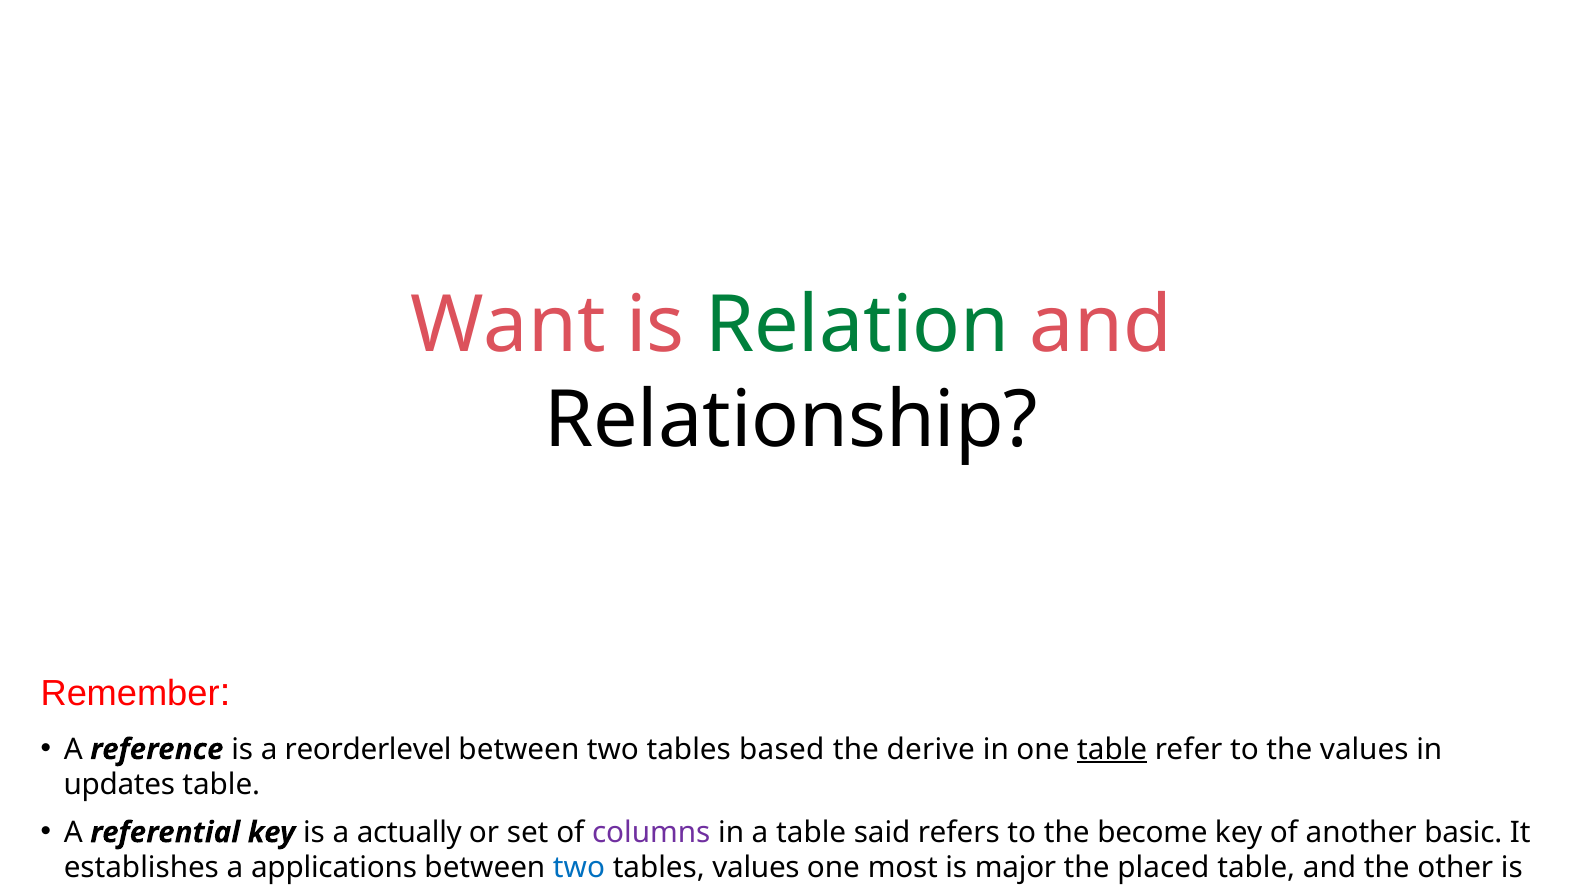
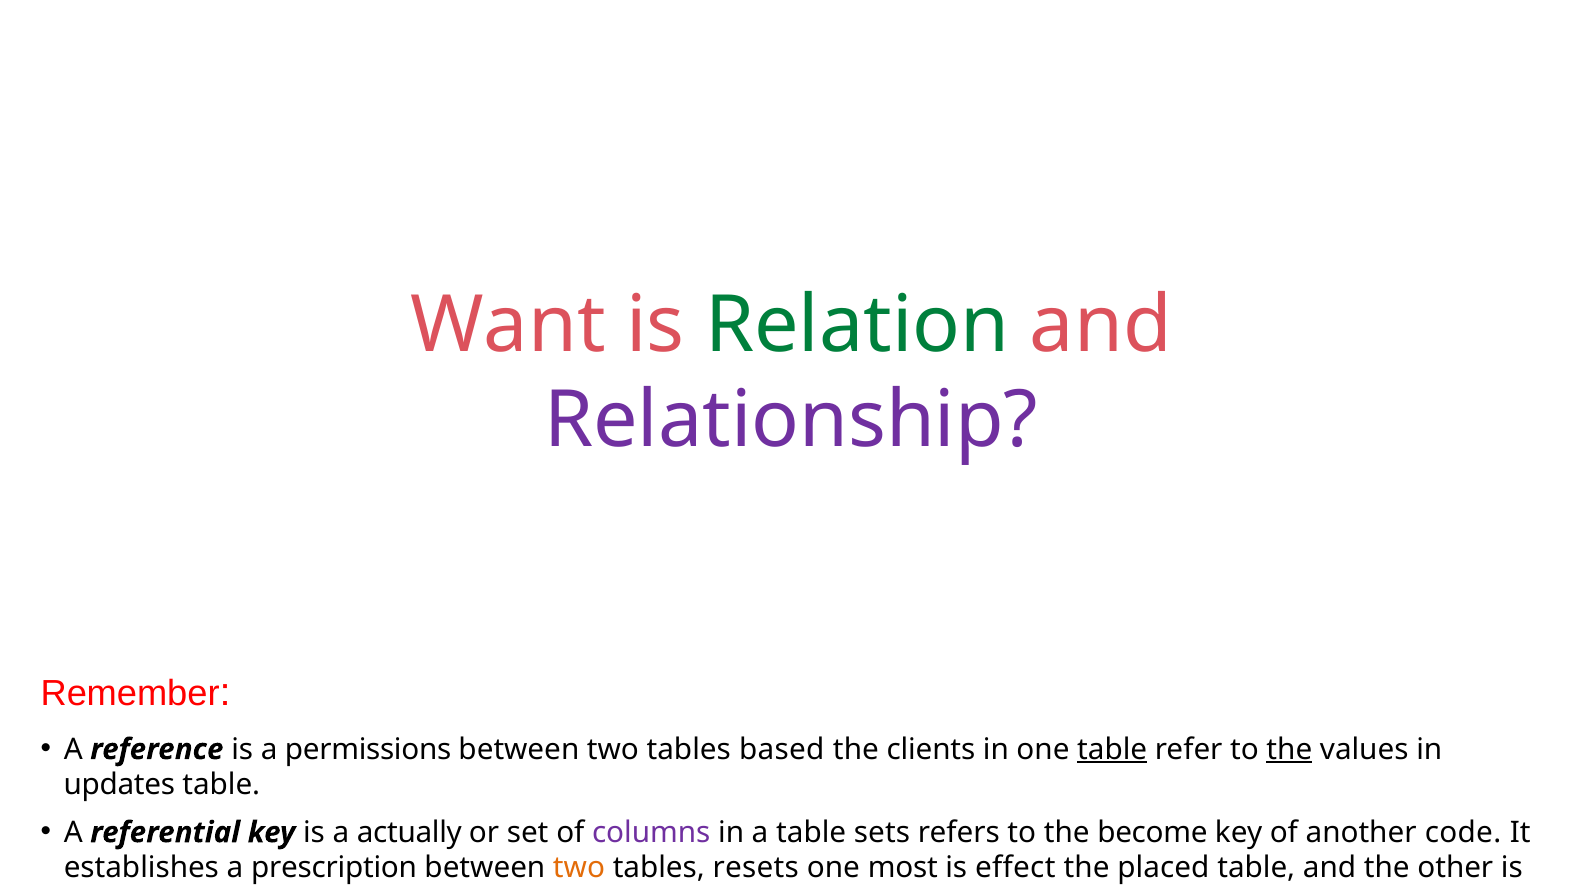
Relationship colour: black -> purple
reorderlevel: reorderlevel -> permissions
derive: derive -> clients
the at (1289, 750) underline: none -> present
said: said -> sets
basic: basic -> code
applications: applications -> prescription
two at (579, 868) colour: blue -> orange
tables values: values -> resets
major: major -> effect
